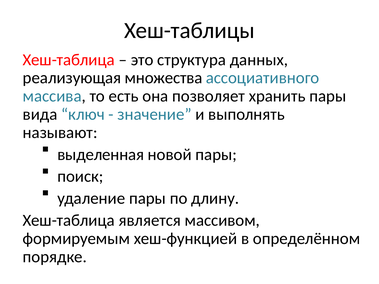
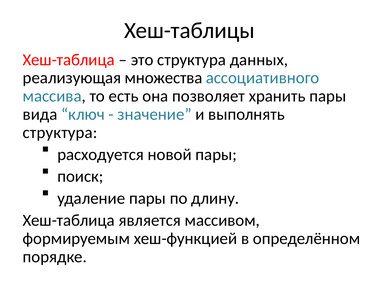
называют at (60, 133): называют -> структура
выделенная: выделенная -> расходуется
